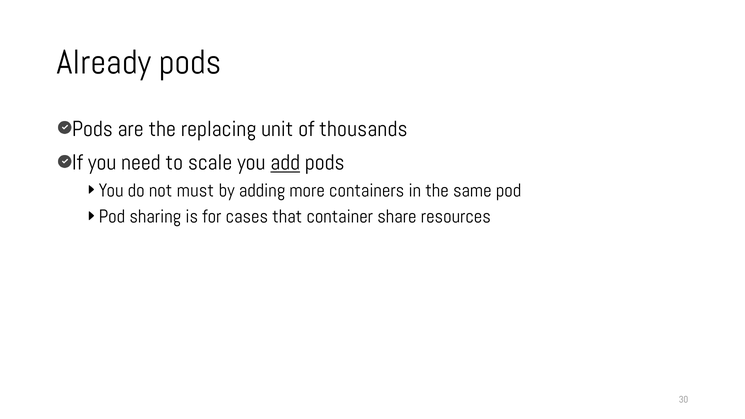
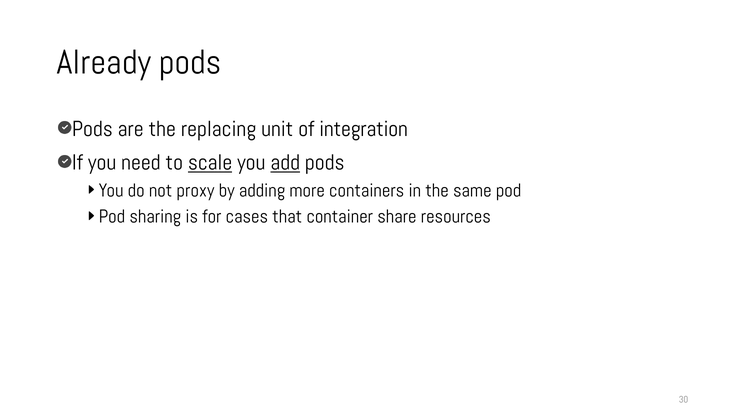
thousands: thousands -> integration
scale underline: none -> present
must: must -> proxy
